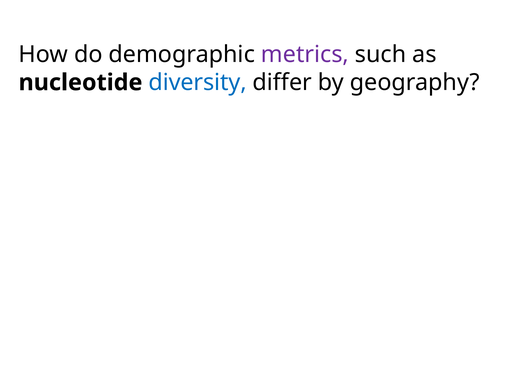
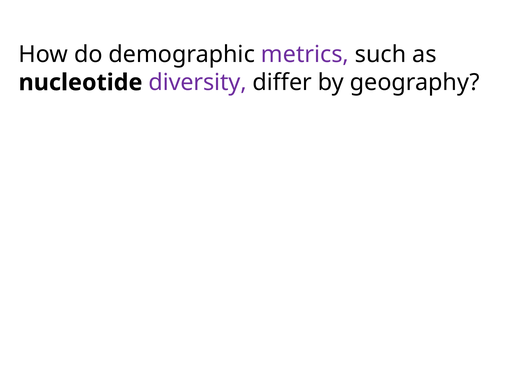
diversity colour: blue -> purple
